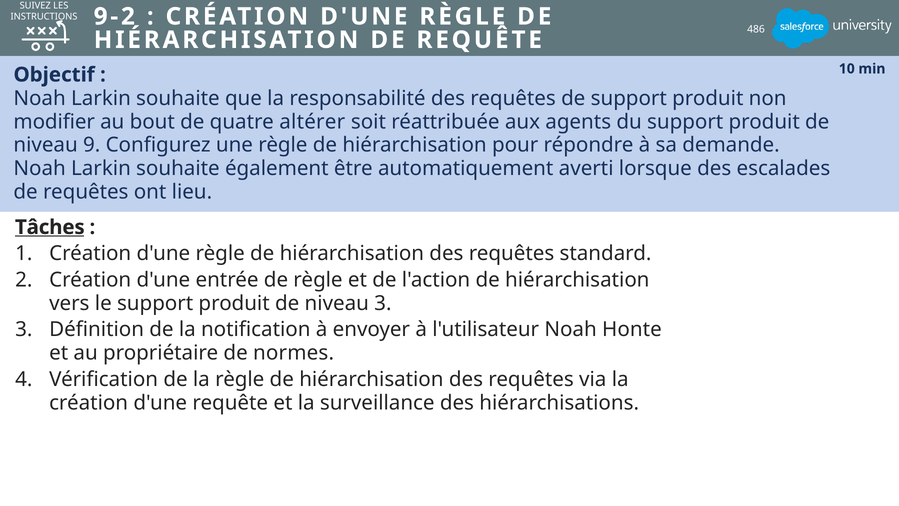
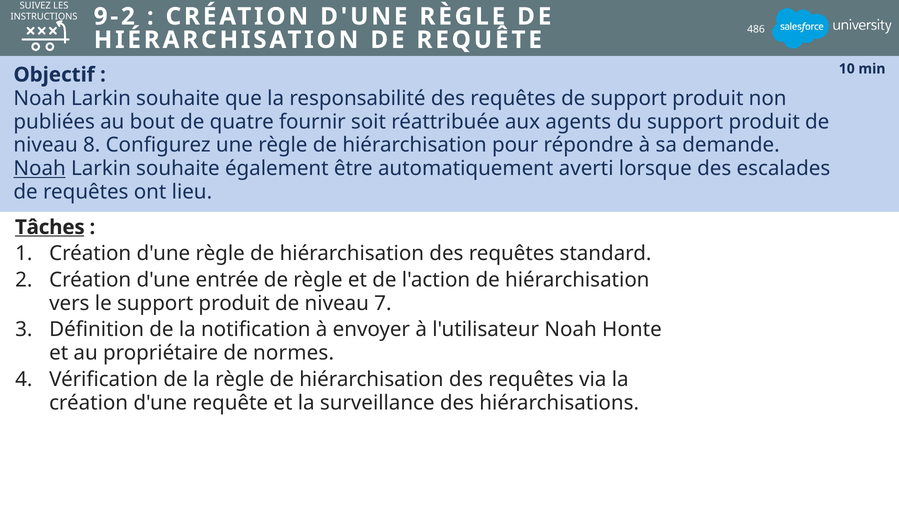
modifier: modifier -> publiées
altérer: altérer -> fournir
9: 9 -> 8
Noah at (40, 169) underline: none -> present
niveau 3: 3 -> 7
